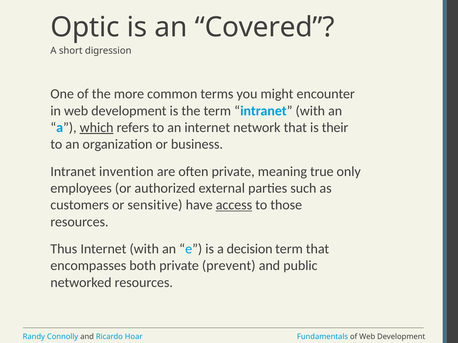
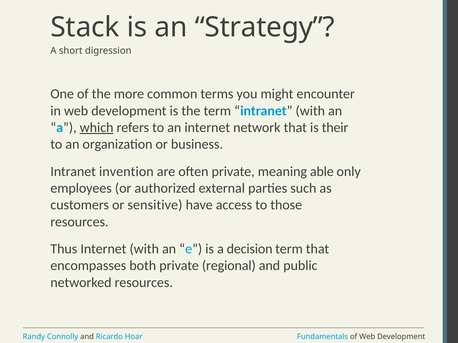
Optic: Optic -> Stack
Covered: Covered -> Strategy
true: true -> able
access underline: present -> none
prevent: prevent -> regional
